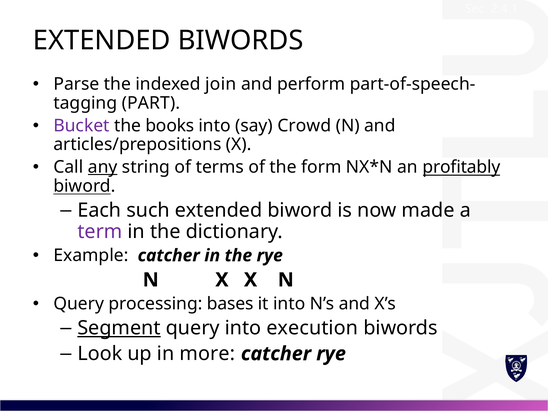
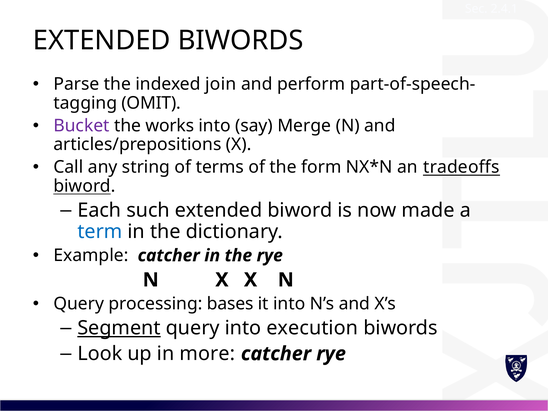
PART: PART -> OMIT
books: books -> works
Crowd: Crowd -> Merge
any underline: present -> none
profitably: profitably -> tradeoffs
term colour: purple -> blue
